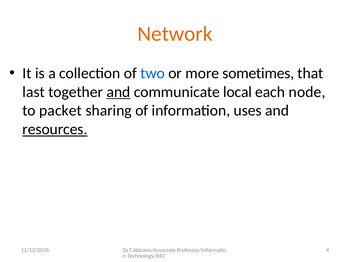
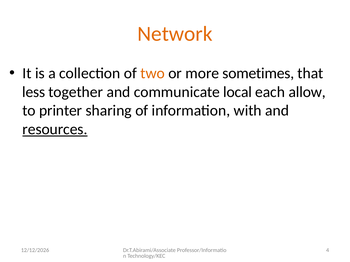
two colour: blue -> orange
last: last -> less
and at (118, 92) underline: present -> none
node: node -> allow
packet: packet -> printer
uses: uses -> with
